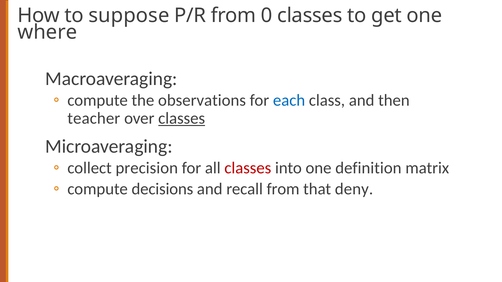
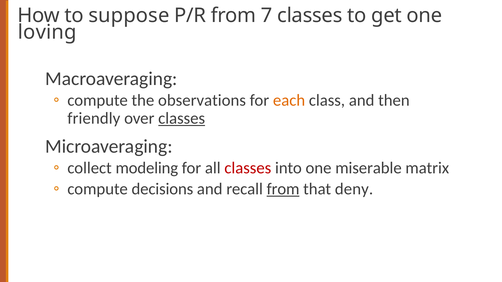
0: 0 -> 7
where: where -> loving
each colour: blue -> orange
teacher: teacher -> friendly
precision: precision -> modeling
definition: definition -> miserable
from at (283, 189) underline: none -> present
